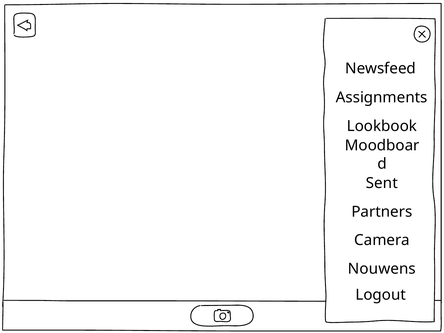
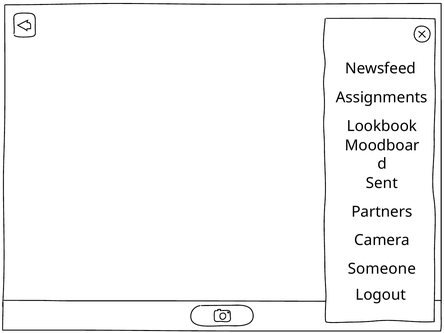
Nouwens: Nouwens -> Someone
